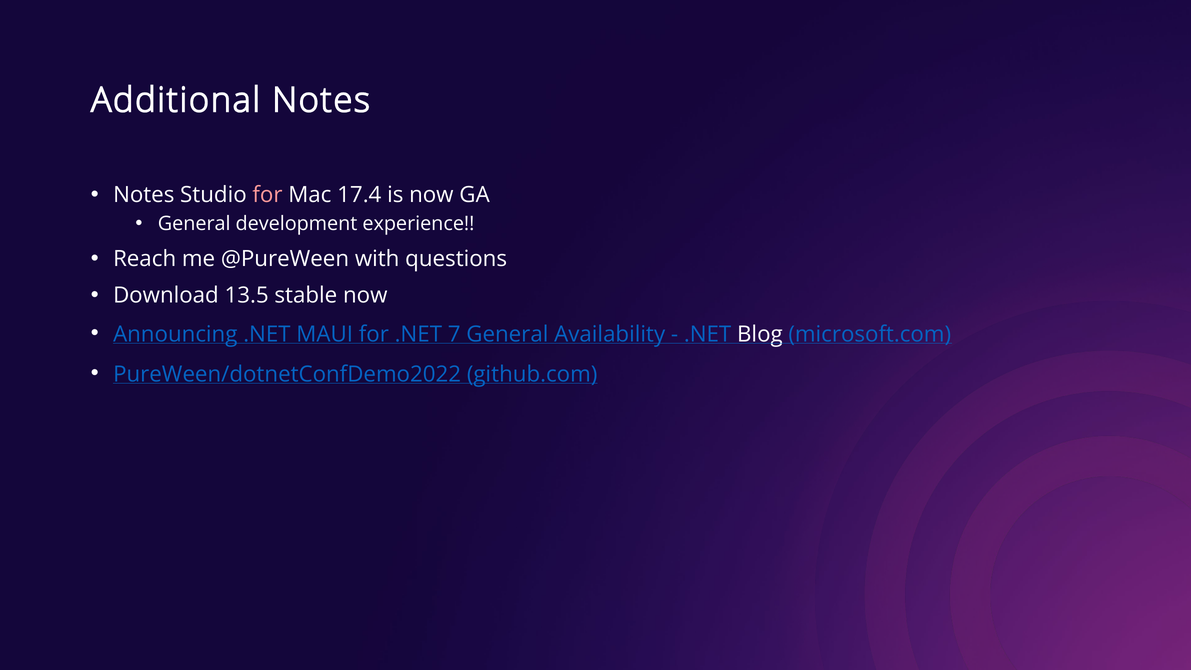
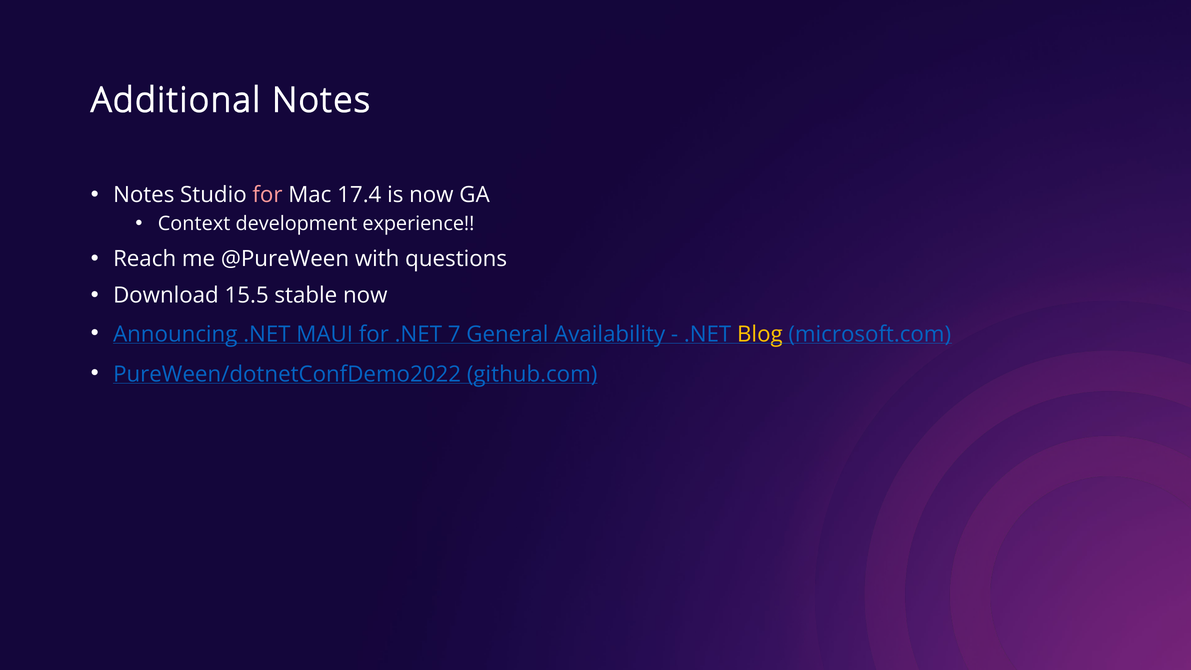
General at (194, 224): General -> Context
13.5: 13.5 -> 15.5
Blog colour: white -> yellow
